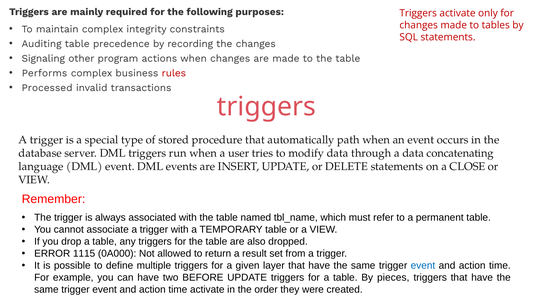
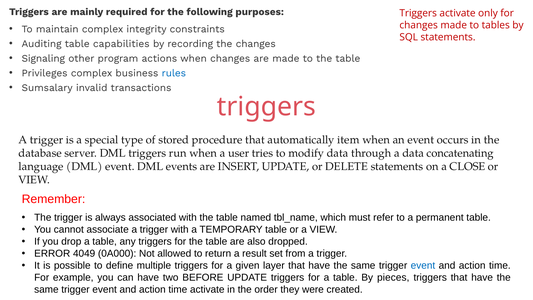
precedence: precedence -> capabilities
Performs: Performs -> Privileges
rules colour: red -> blue
Processed: Processed -> Sumsalary
path: path -> item
1115: 1115 -> 4049
